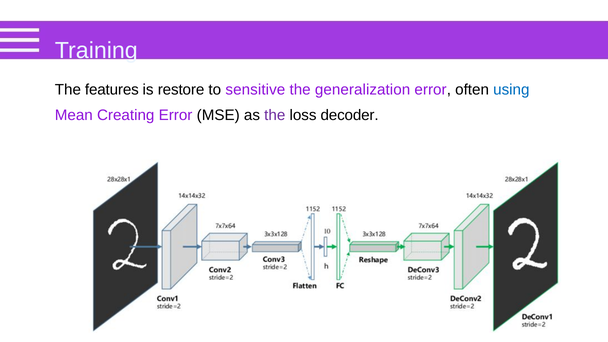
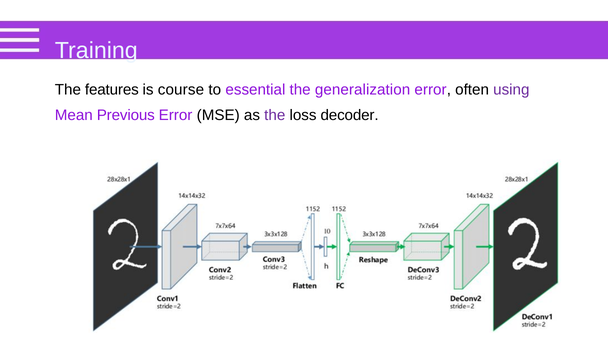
restore: restore -> course
sensitive: sensitive -> essential
using colour: blue -> purple
Creating: Creating -> Previous
